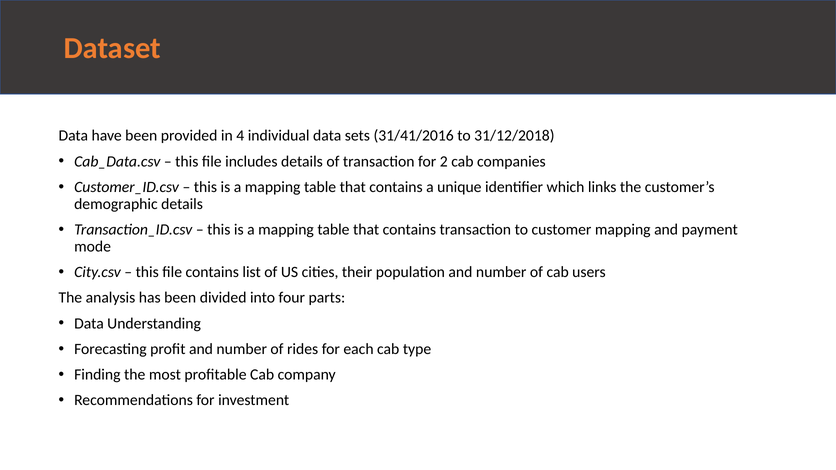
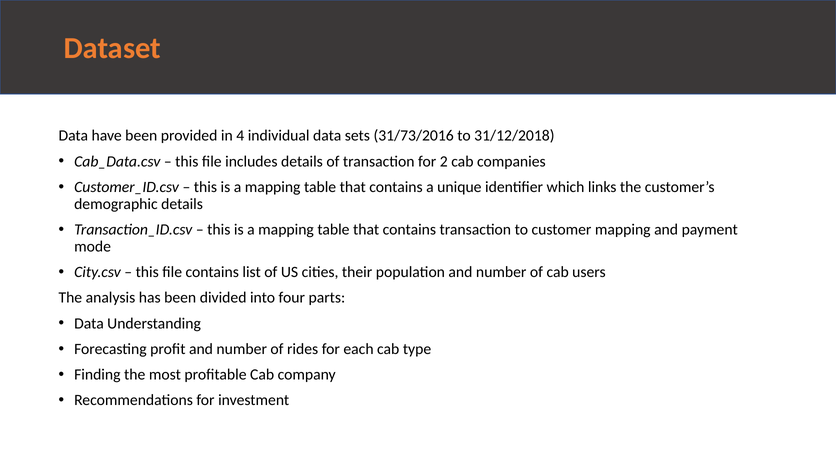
31/41/2016: 31/41/2016 -> 31/73/2016
